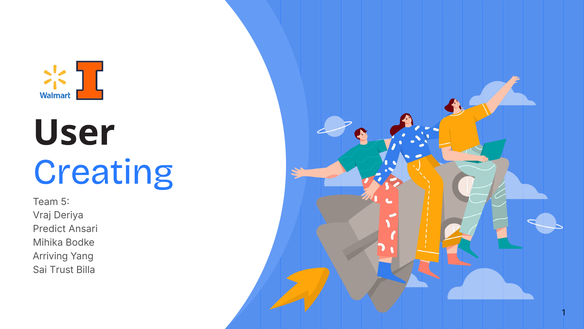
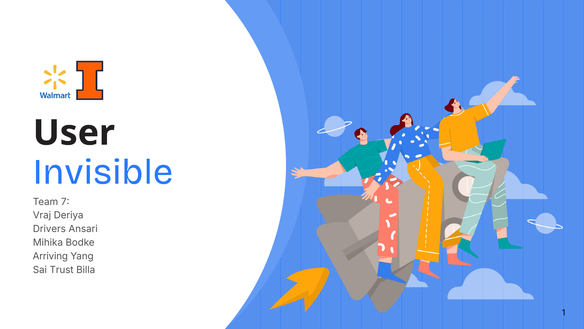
Creating: Creating -> Invisible
5: 5 -> 7
Predict: Predict -> Drivers
